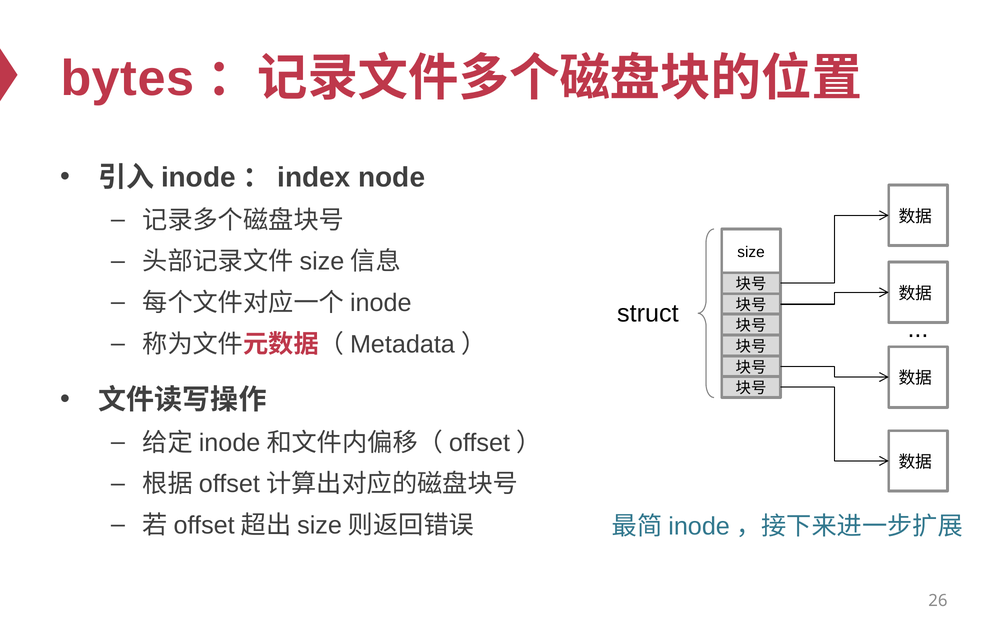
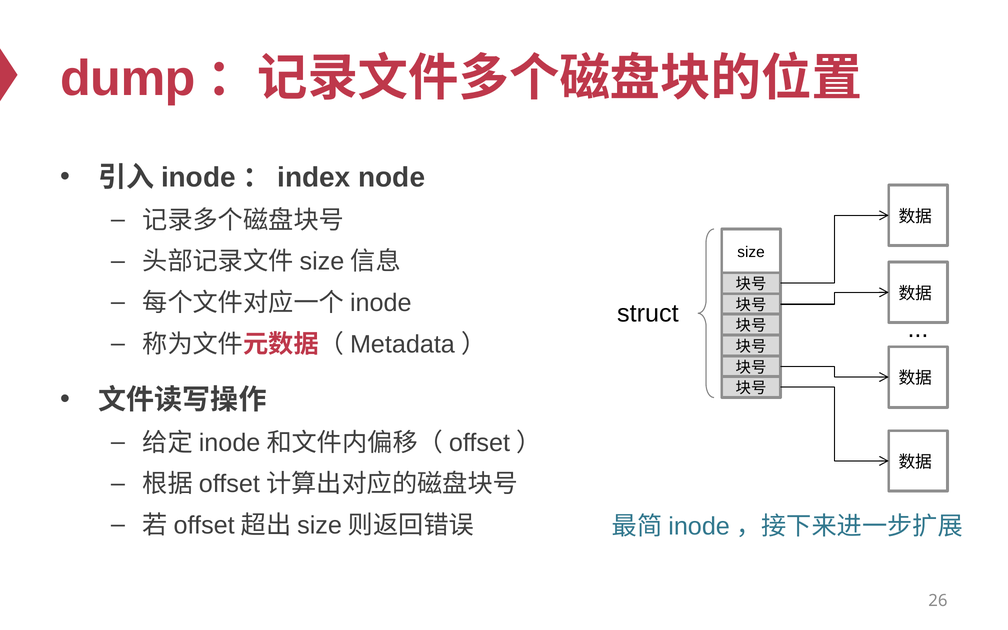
bytes: bytes -> dump
